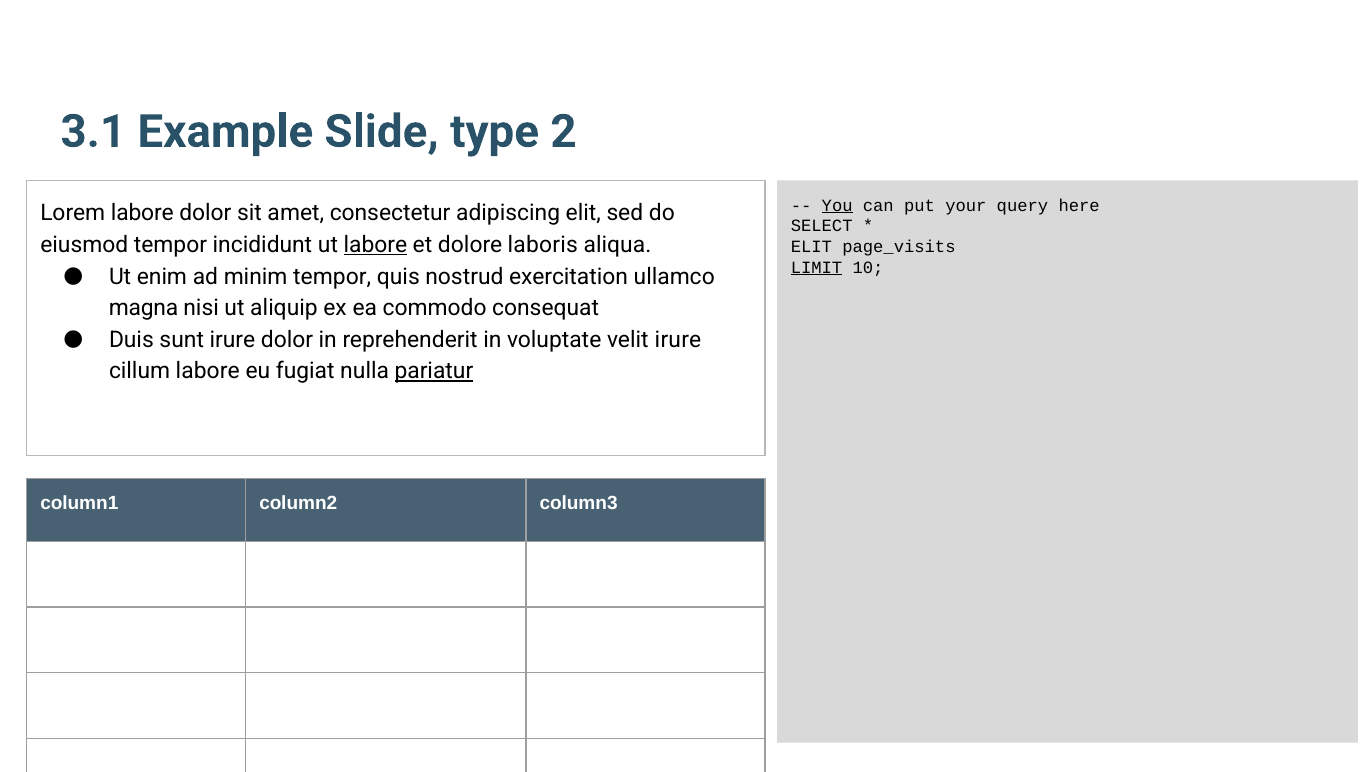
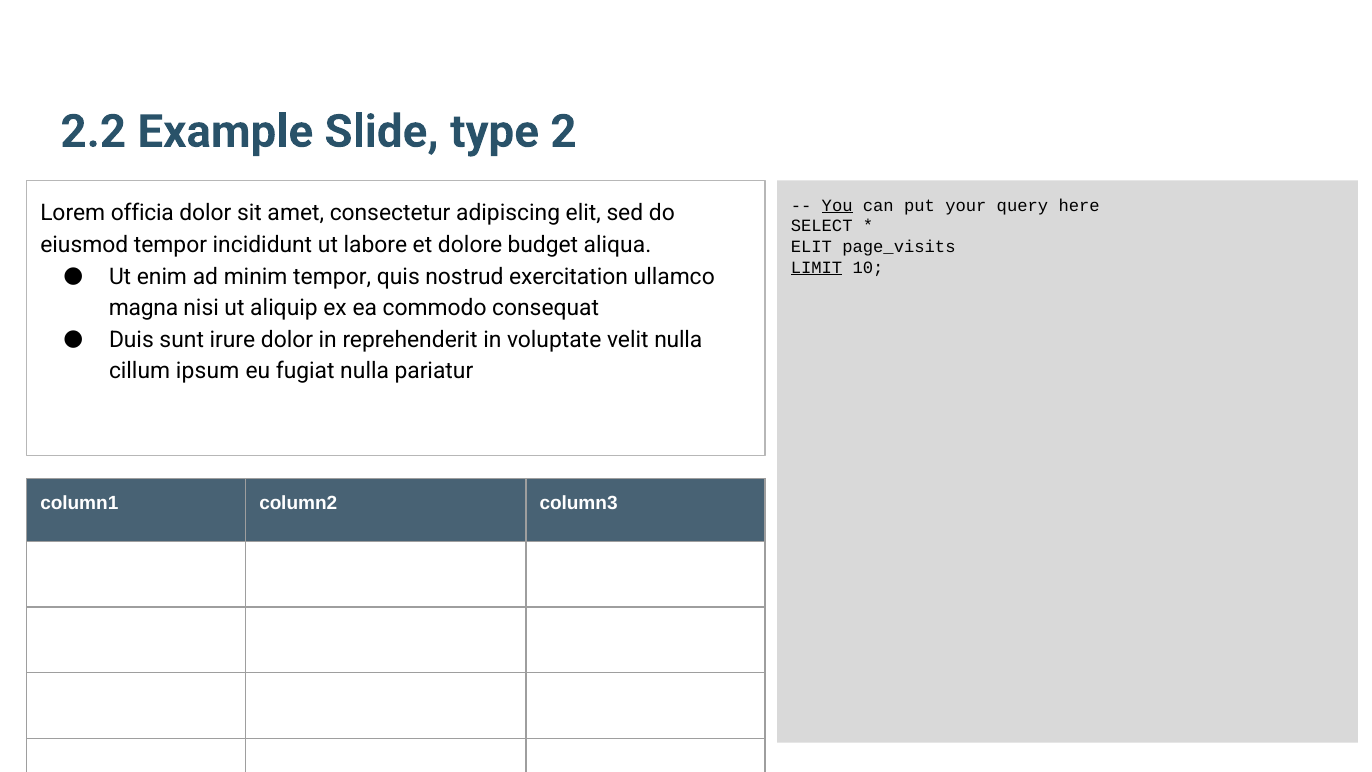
3.1: 3.1 -> 2.2
Lorem labore: labore -> officia
labore at (375, 245) underline: present -> none
laboris: laboris -> budget
velit irure: irure -> nulla
cillum labore: labore -> ipsum
pariatur underline: present -> none
